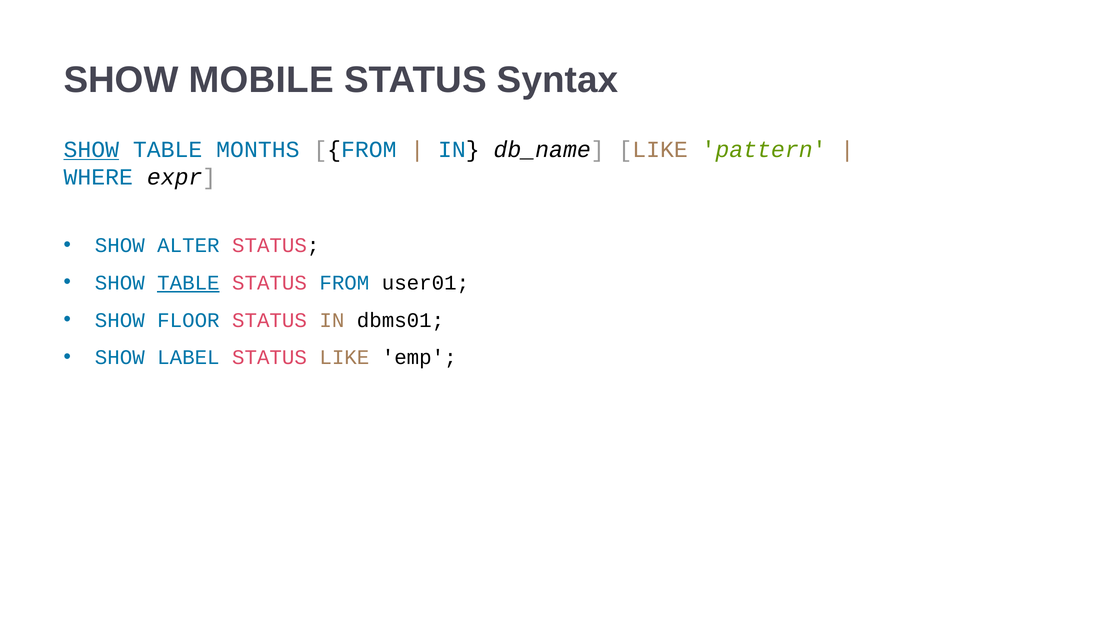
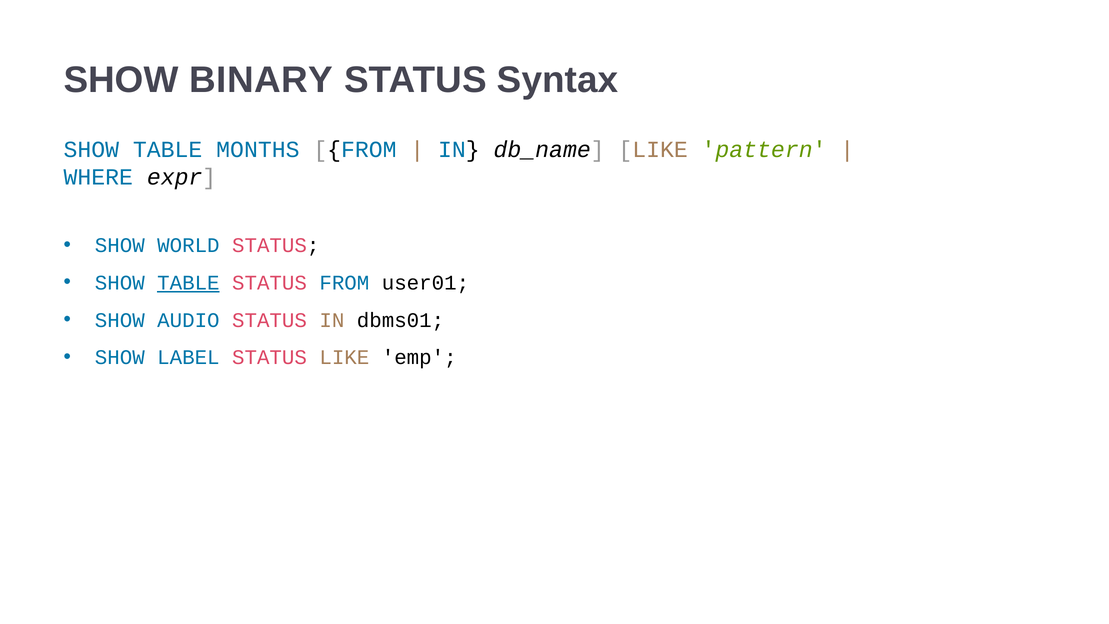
MOBILE: MOBILE -> BINARY
SHOW at (91, 149) underline: present -> none
ALTER: ALTER -> WORLD
FLOOR: FLOOR -> AUDIO
